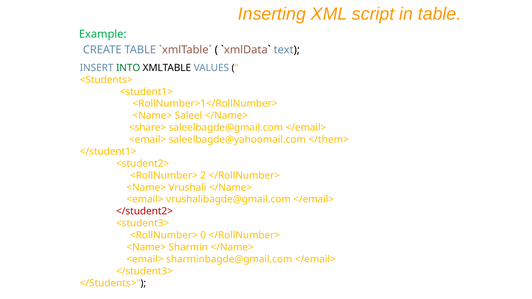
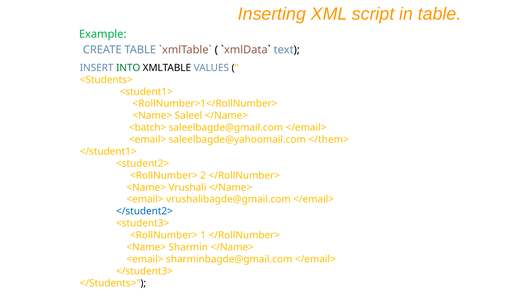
<share>: <share> -> <batch>
</student2> colour: red -> blue
0: 0 -> 1
